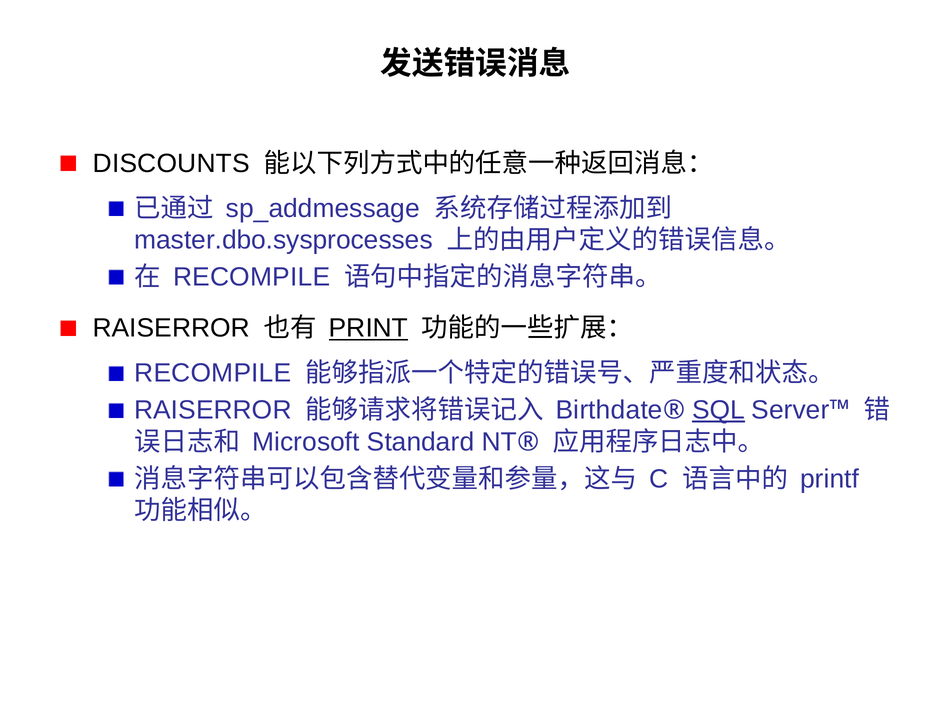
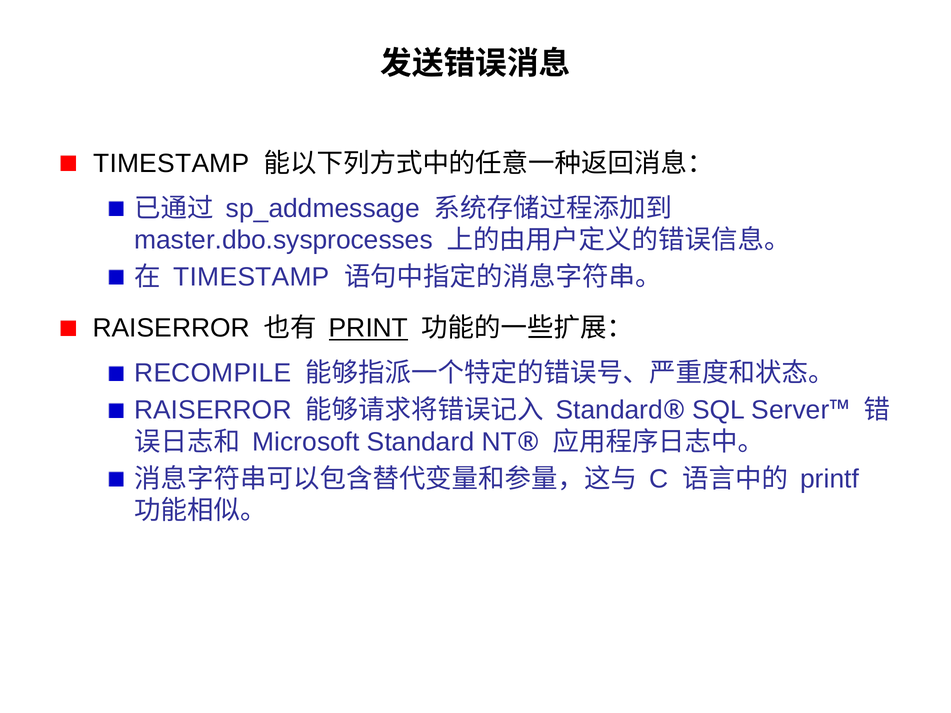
DISCOUNTS at (171, 164): DISCOUNTS -> TIMESTAMP
RECOMPILE at (252, 277): RECOMPILE -> TIMESTAMP
Birthdate at (609, 410): Birthdate -> Standard
SQL underline: present -> none
